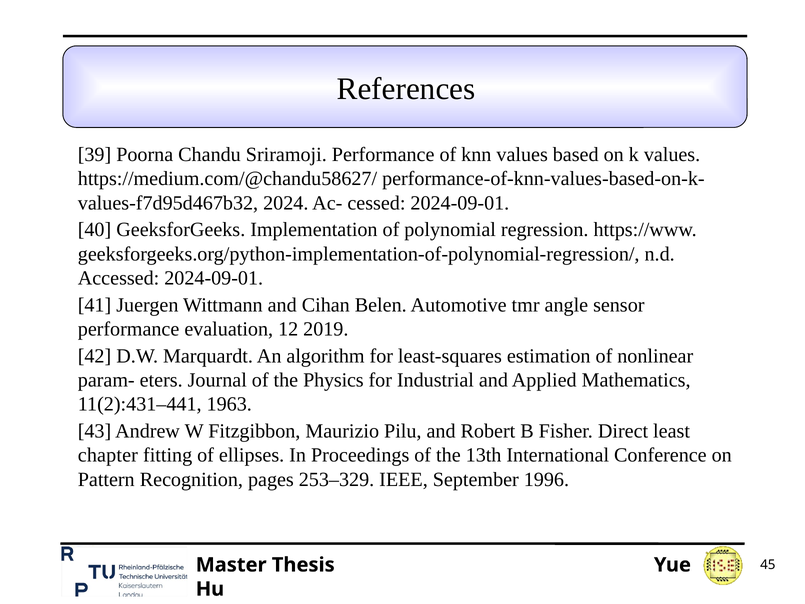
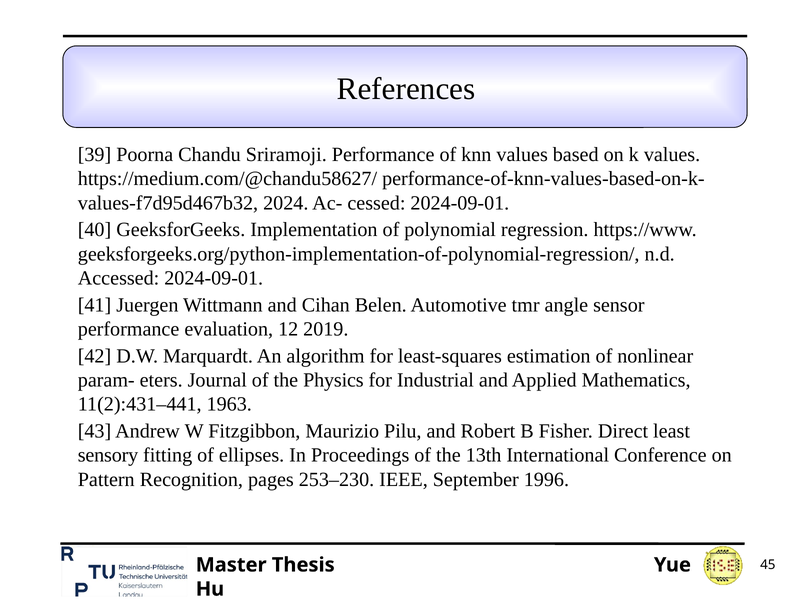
chapter: chapter -> sensory
253–329: 253–329 -> 253–230
